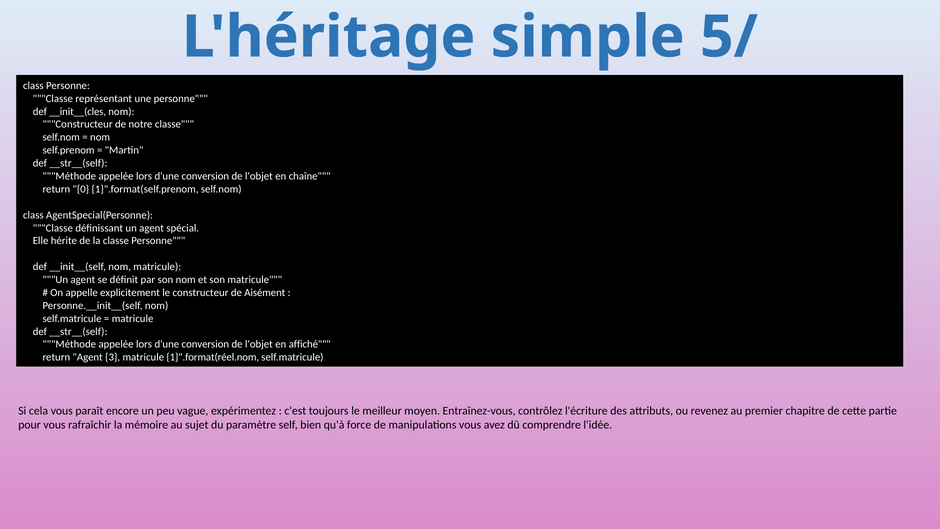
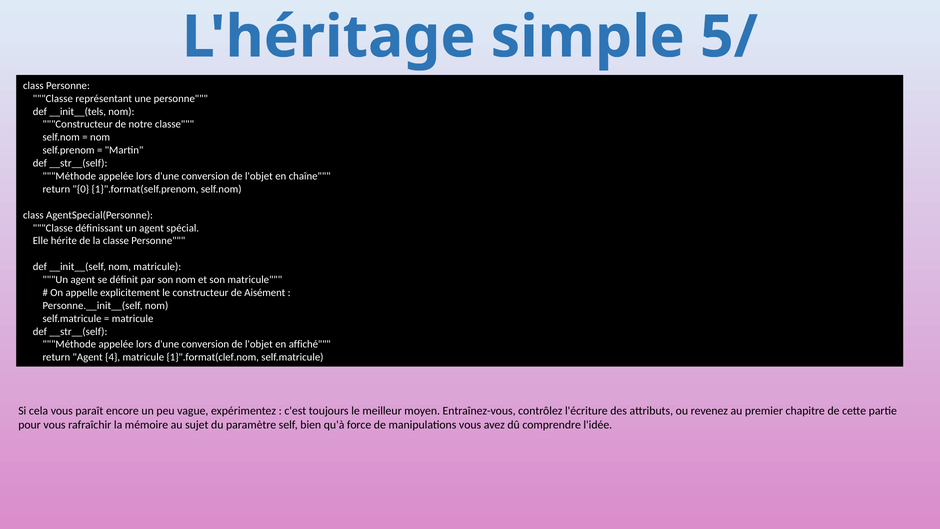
__init__(cles: __init__(cles -> __init__(tels
3: 3 -> 4
1}".format(réel.nom: 1}".format(réel.nom -> 1}".format(clef.nom
